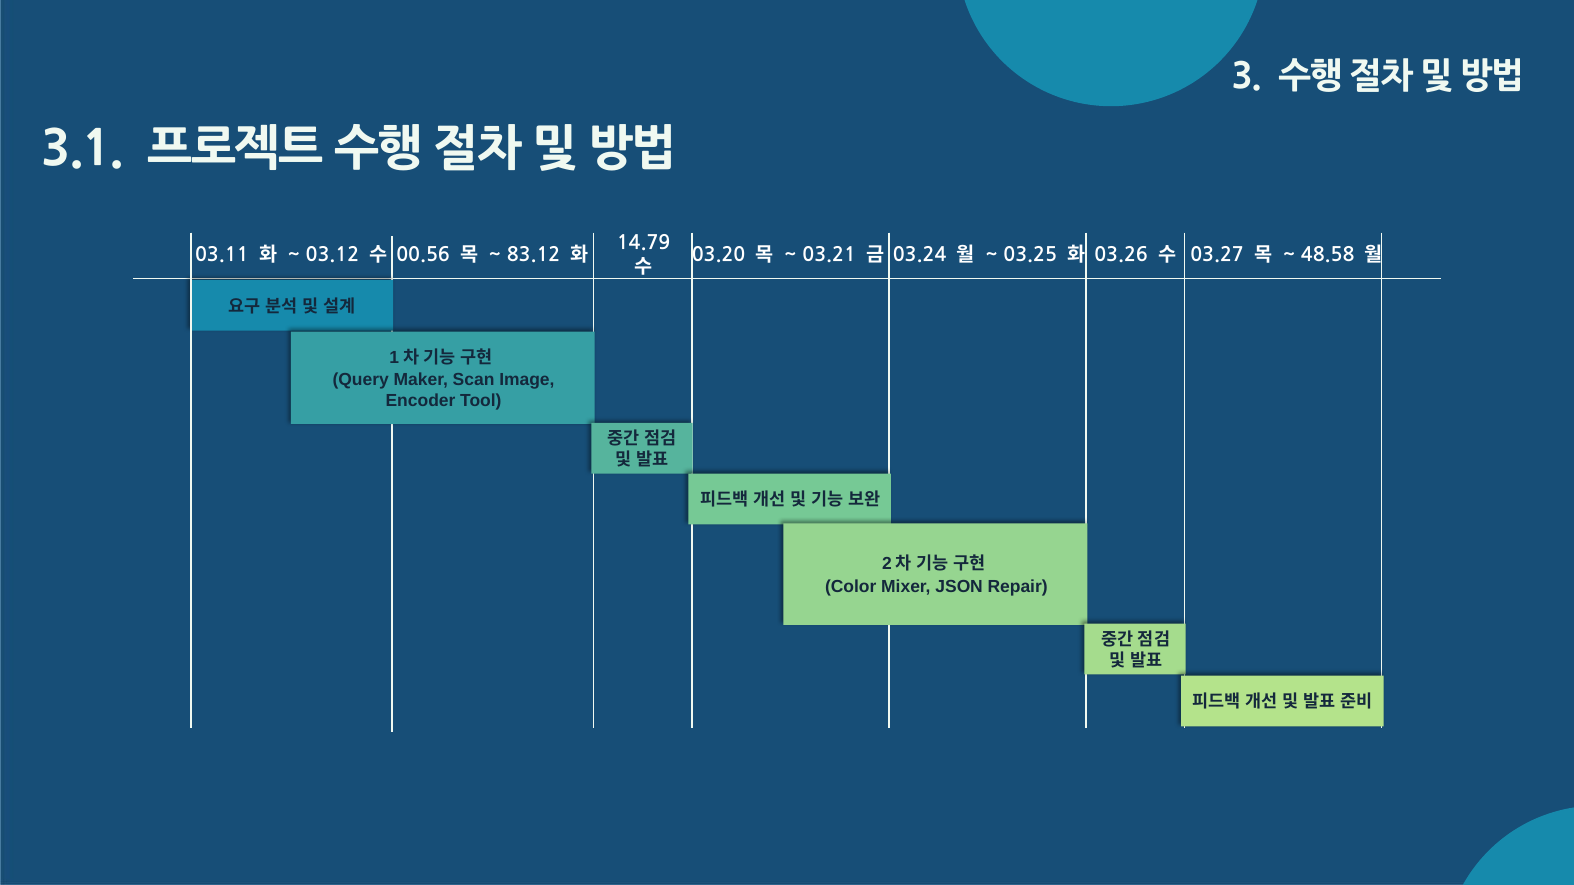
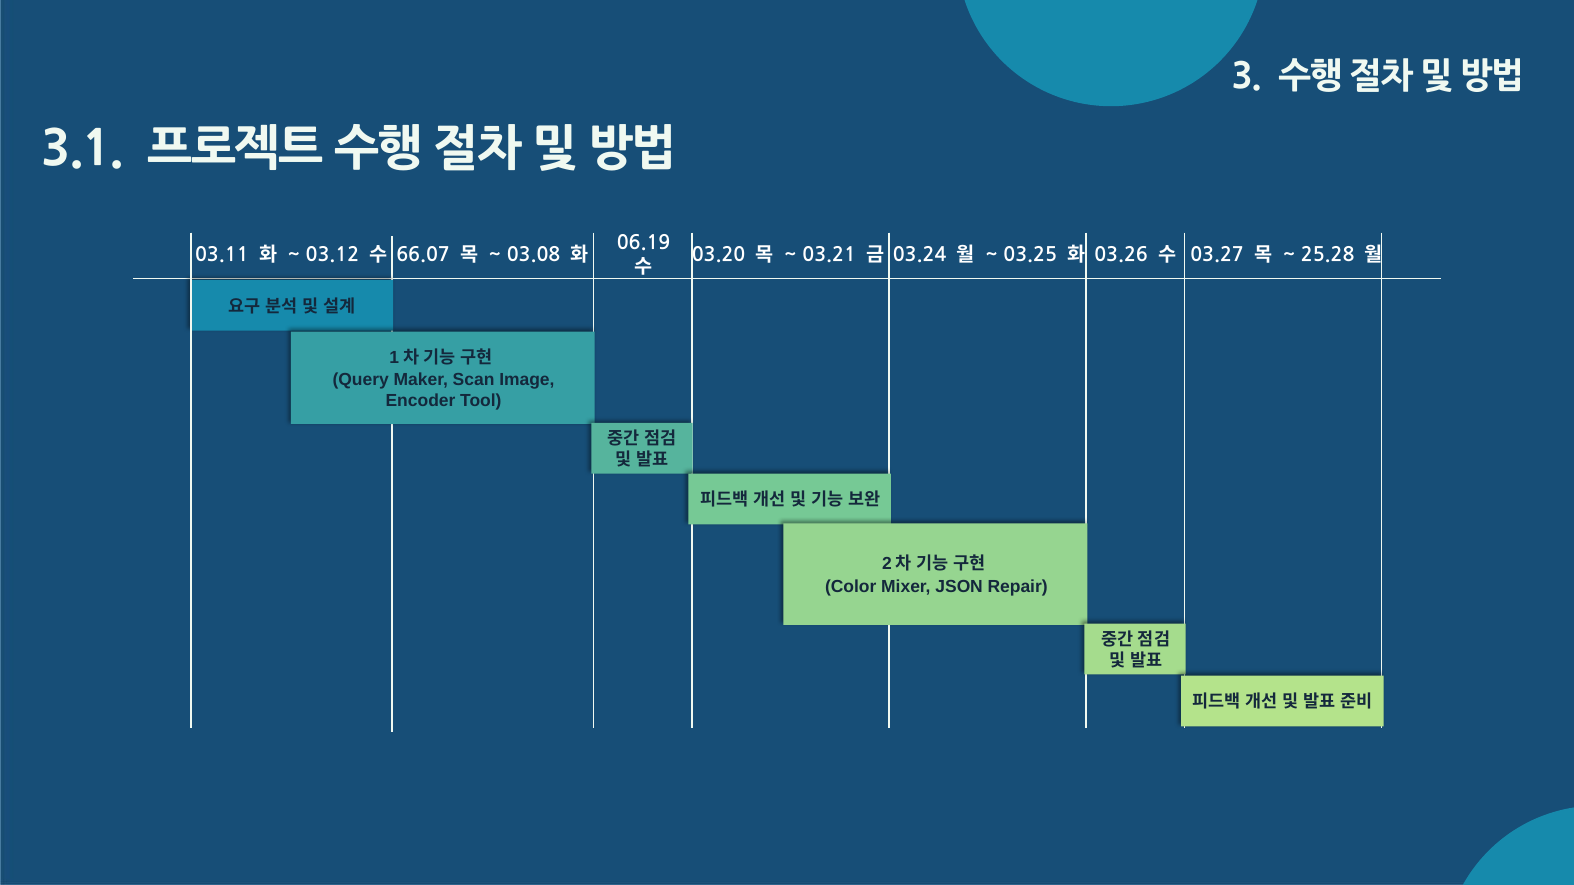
14.79: 14.79 -> 06.19
00.56: 00.56 -> 66.07
83.12: 83.12 -> 03.08
48.58: 48.58 -> 25.28
